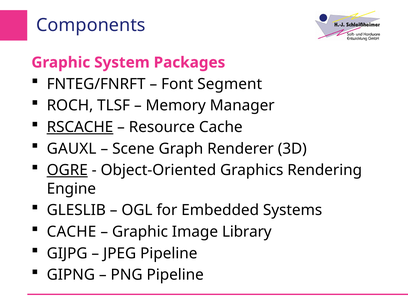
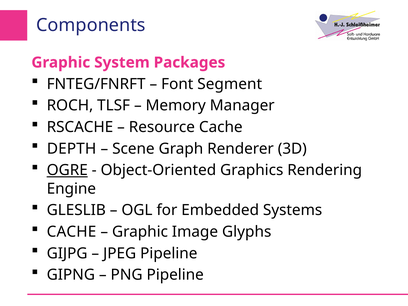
RSCACHE underline: present -> none
GAUXL: GAUXL -> DEPTH
Library: Library -> Glyphs
